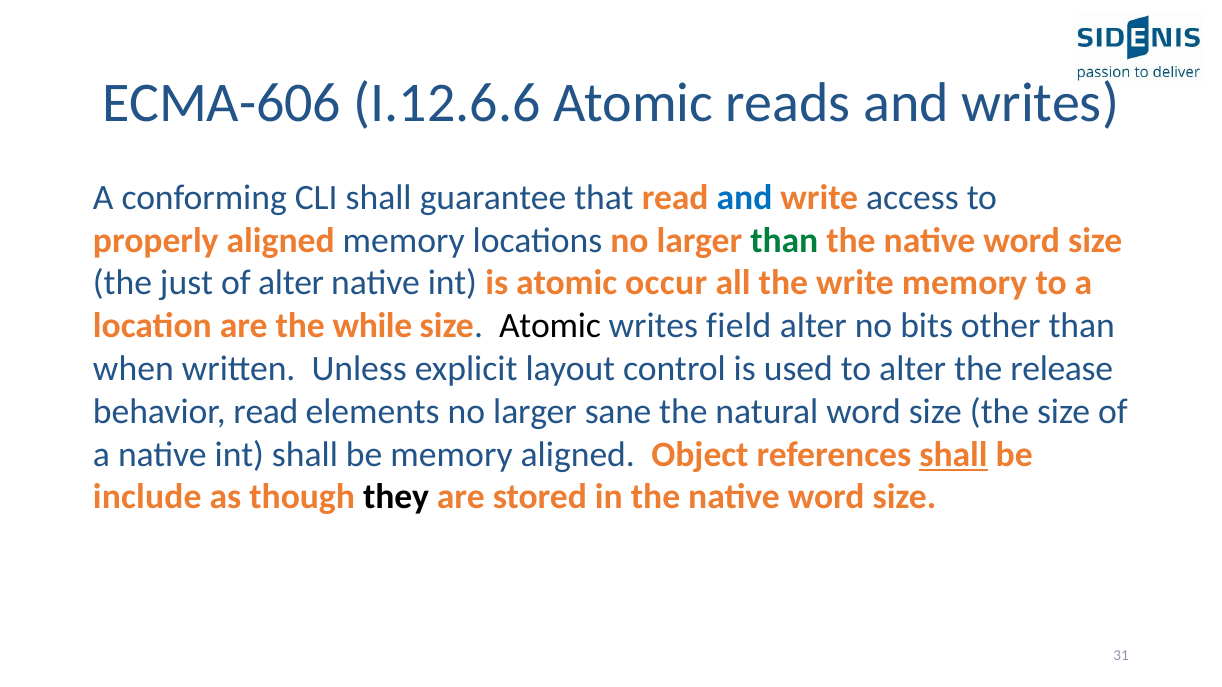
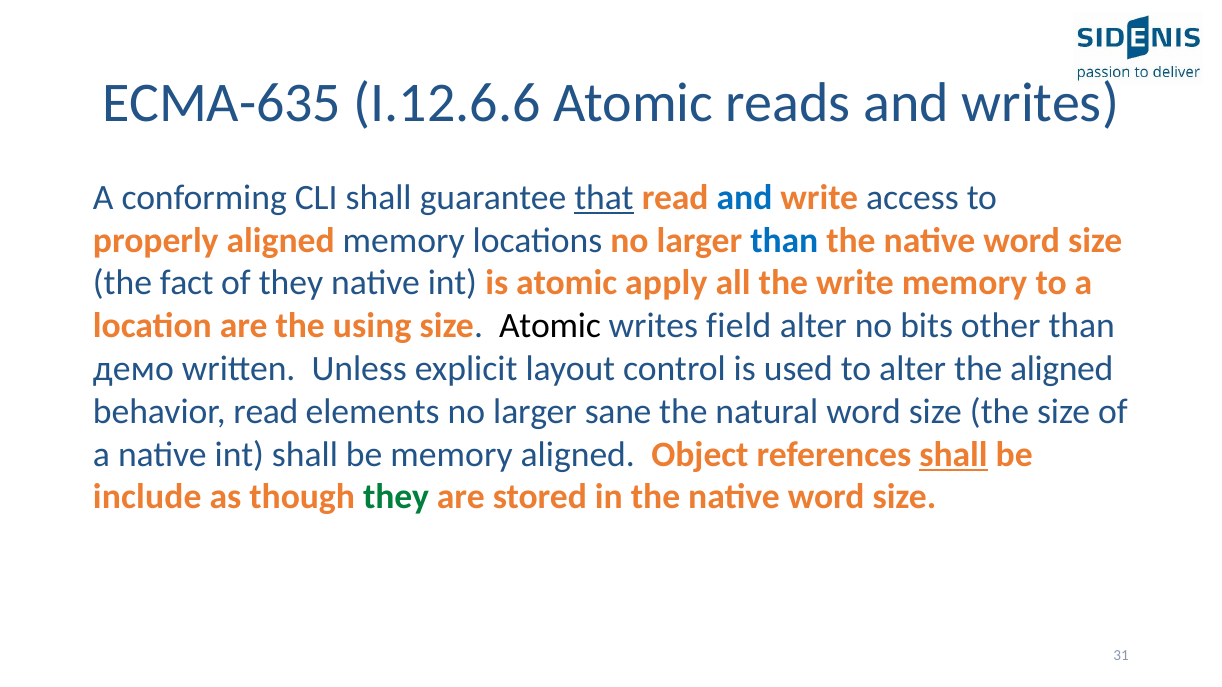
ECMA-606: ECMA-606 -> ECMA-635
that underline: none -> present
than at (784, 241) colour: green -> blue
just: just -> fact
of alter: alter -> they
occur: occur -> apply
while: while -> using
when: when -> демо
the release: release -> aligned
they at (396, 497) colour: black -> green
